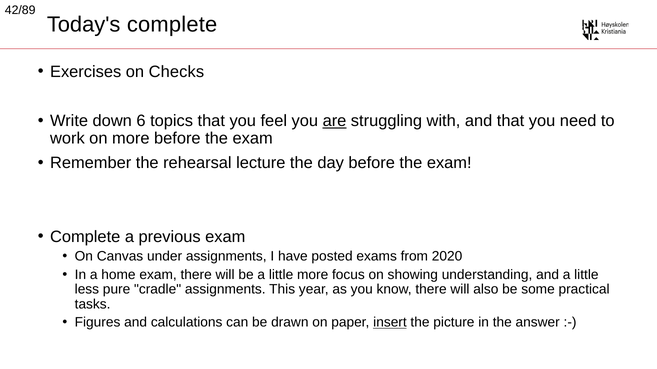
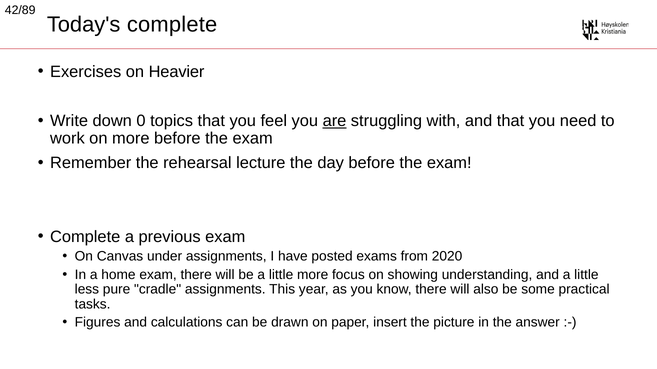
Checks: Checks -> Heavier
6: 6 -> 0
insert underline: present -> none
